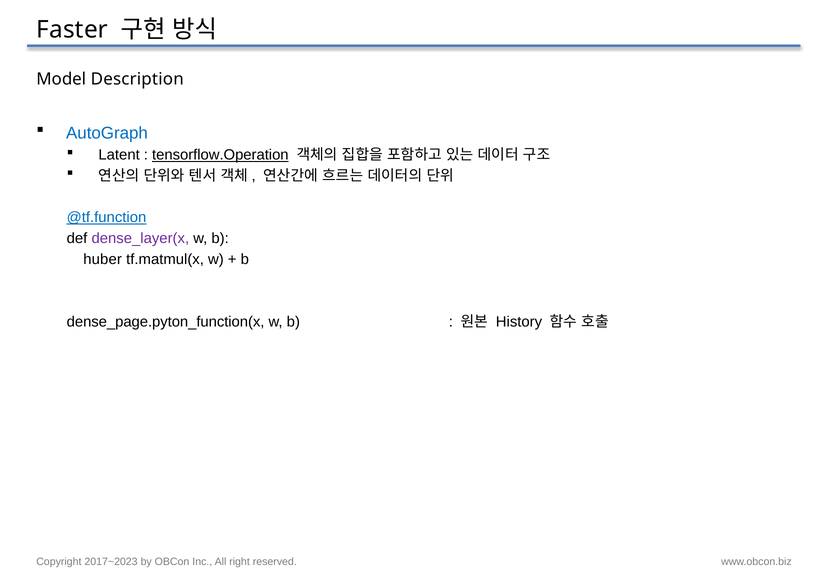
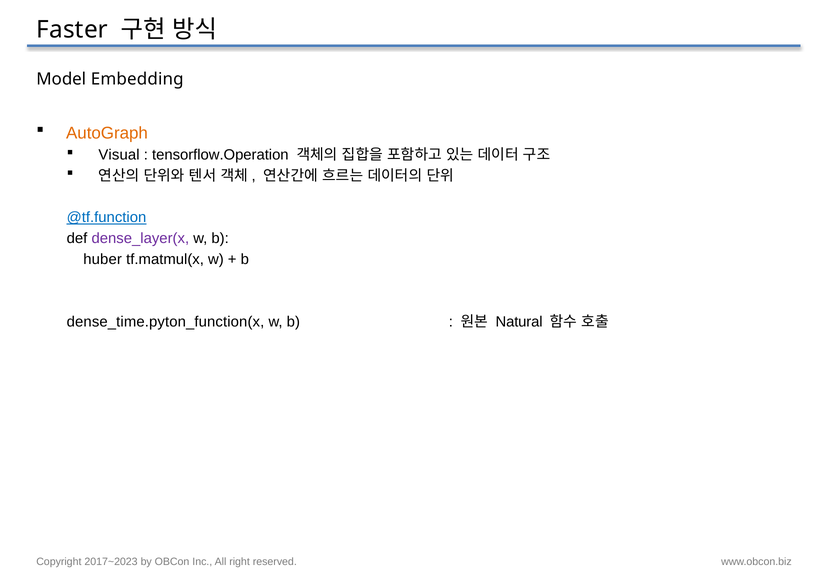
Description: Description -> Embedding
AutoGraph colour: blue -> orange
Latent: Latent -> Visual
tensorflow.Operation underline: present -> none
dense_page.pyton_function(x: dense_page.pyton_function(x -> dense_time.pyton_function(x
History: History -> Natural
